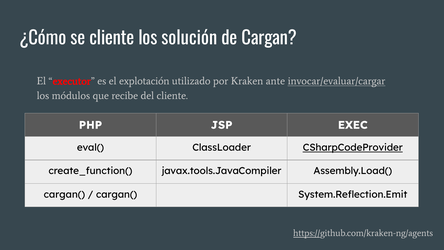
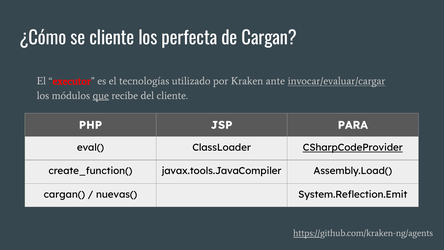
solución: solución -> perfecta
explotación: explotación -> tecnologías
que underline: none -> present
EXEC: EXEC -> PARA
cargan( at (117, 194): cargan( -> nuevas(
